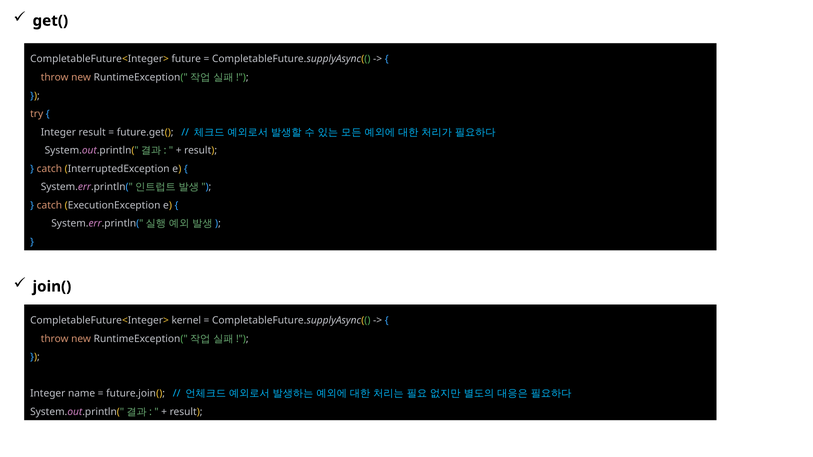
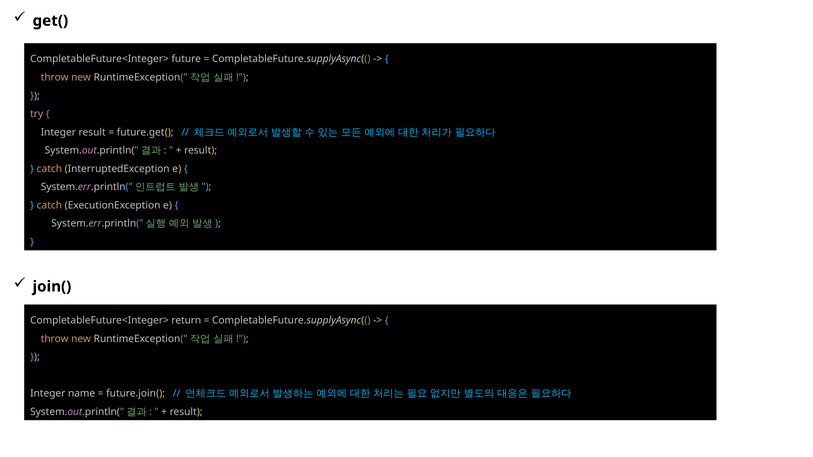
kernel: kernel -> return
